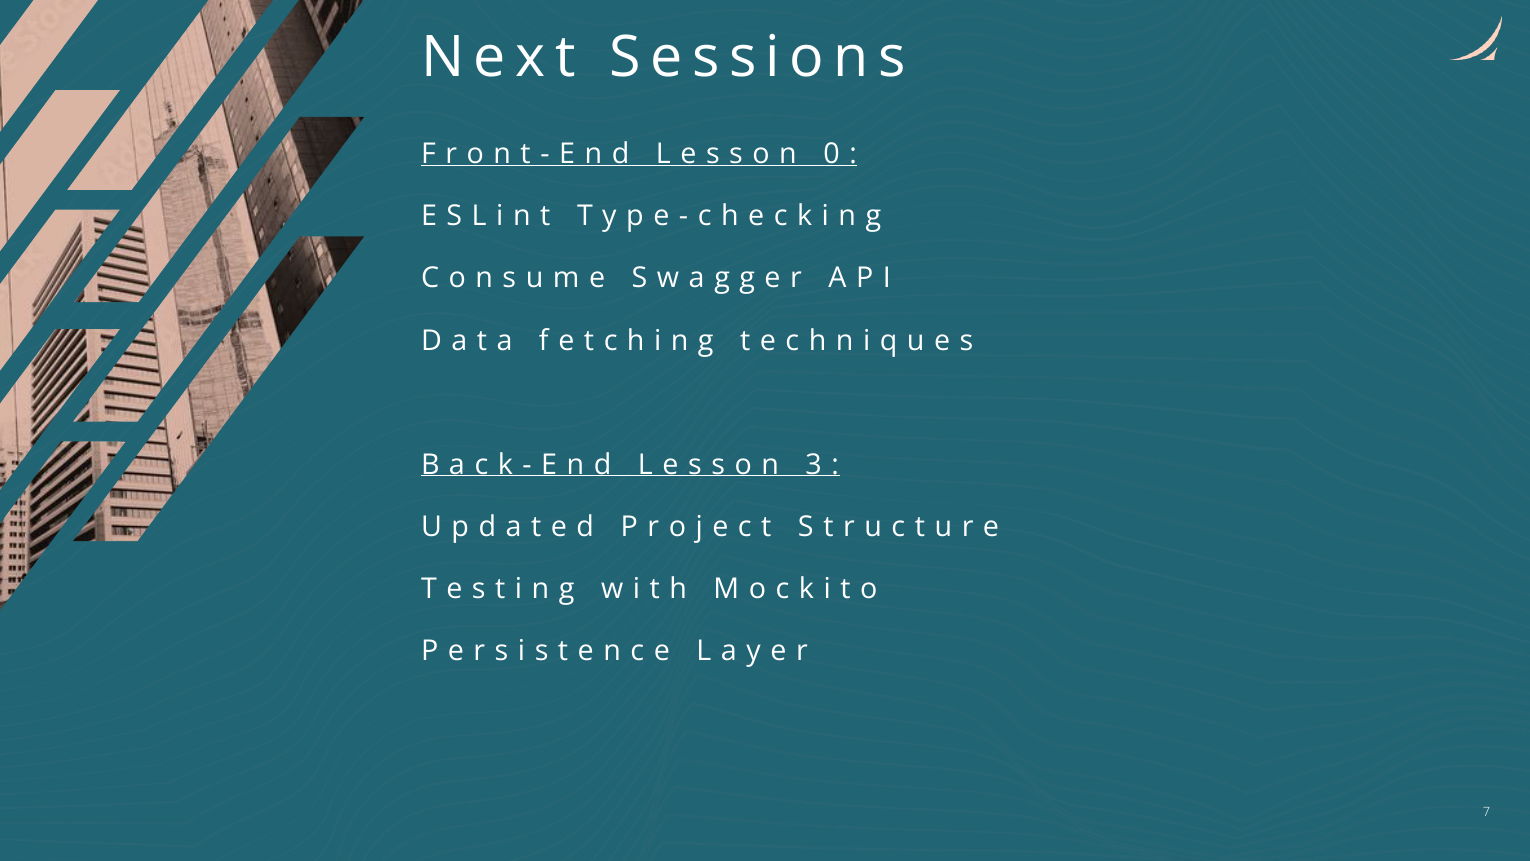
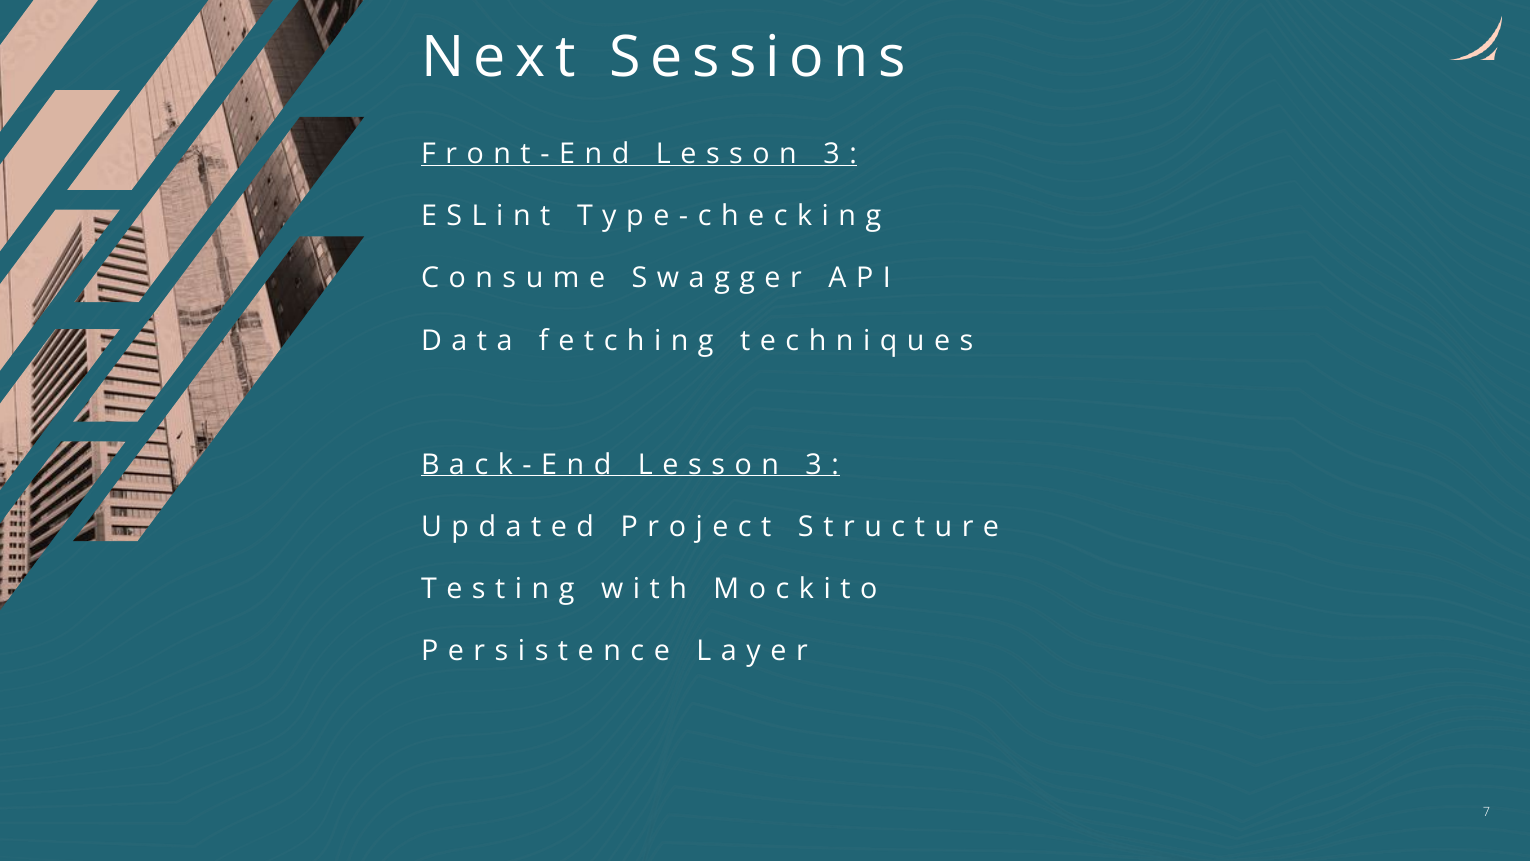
0 at (832, 154): 0 -> 3
